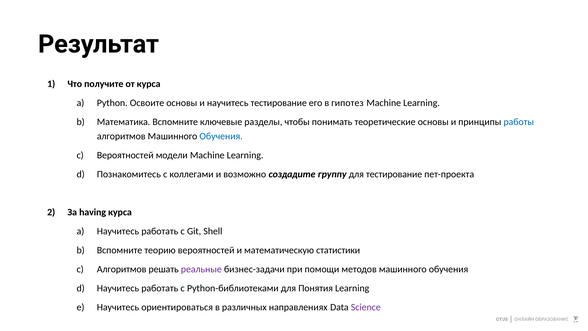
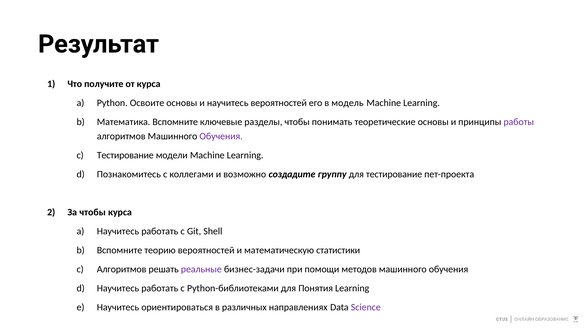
научитесь тестирование: тестирование -> вероятностей
гипотез: гипотез -> модель
работы colour: blue -> purple
Обучения at (221, 136) colour: blue -> purple
Вероятностей at (125, 155): Вероятностей -> Тестирование
За having: having -> чтобы
